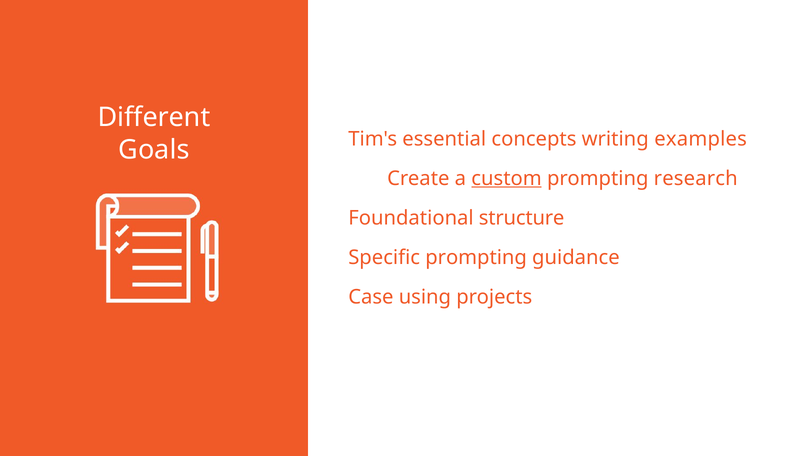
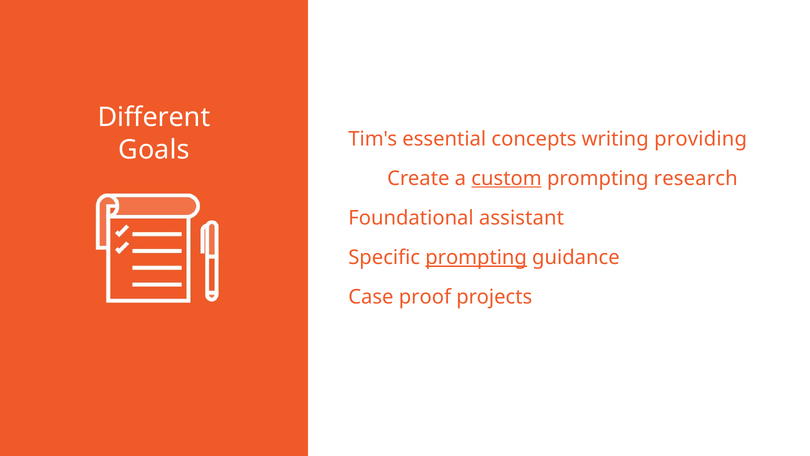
examples: examples -> providing
structure: structure -> assistant
prompting at (476, 257) underline: none -> present
using: using -> proof
